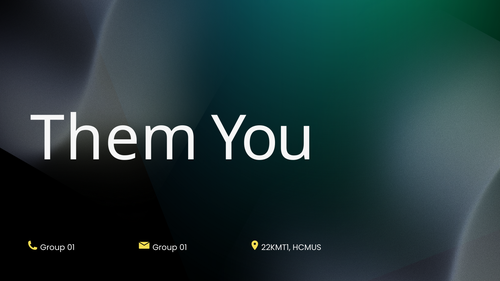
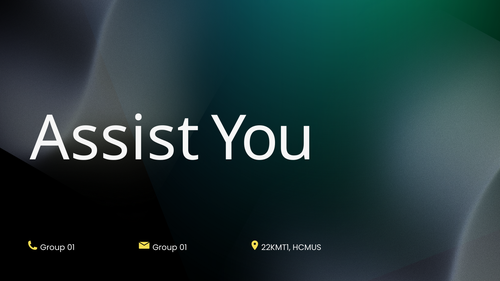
Them: Them -> Assist
